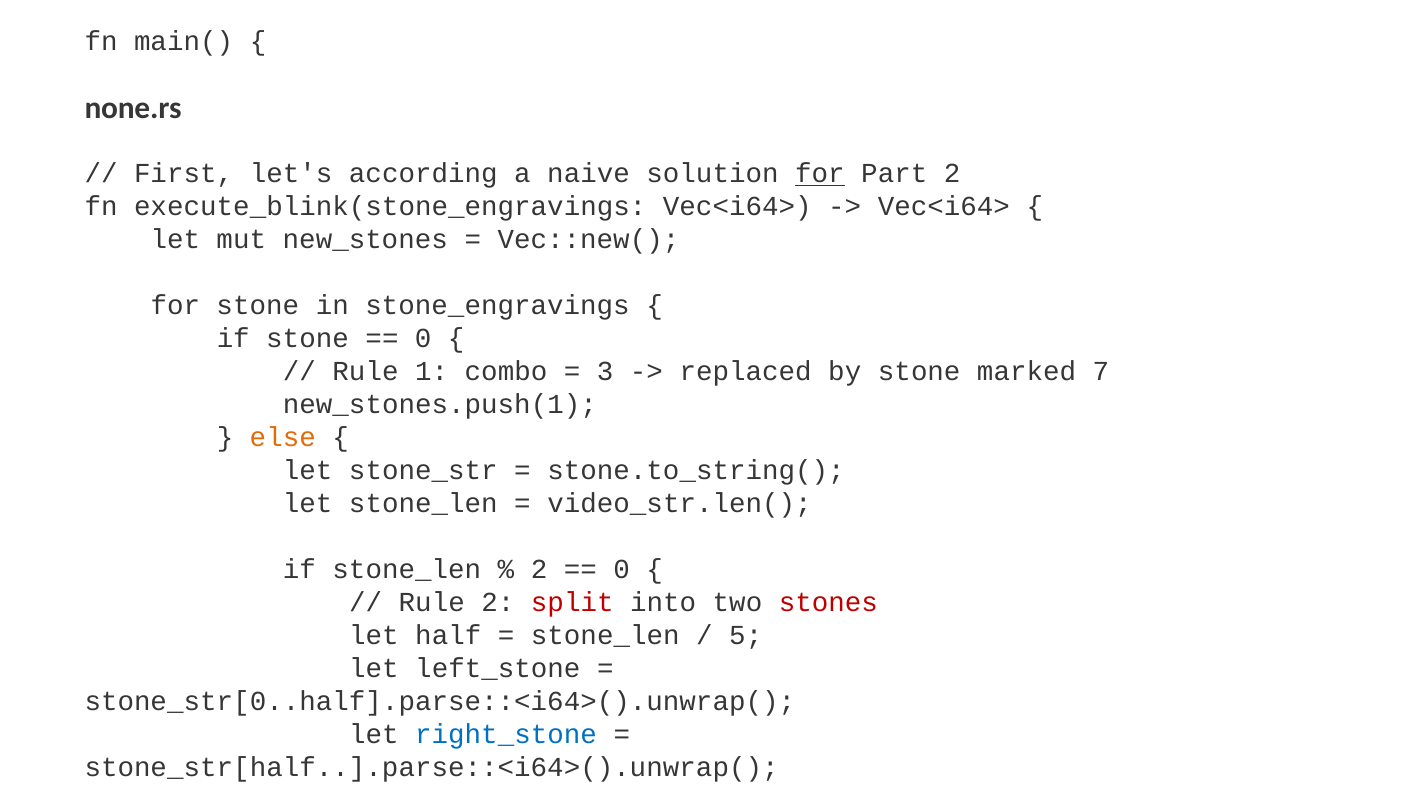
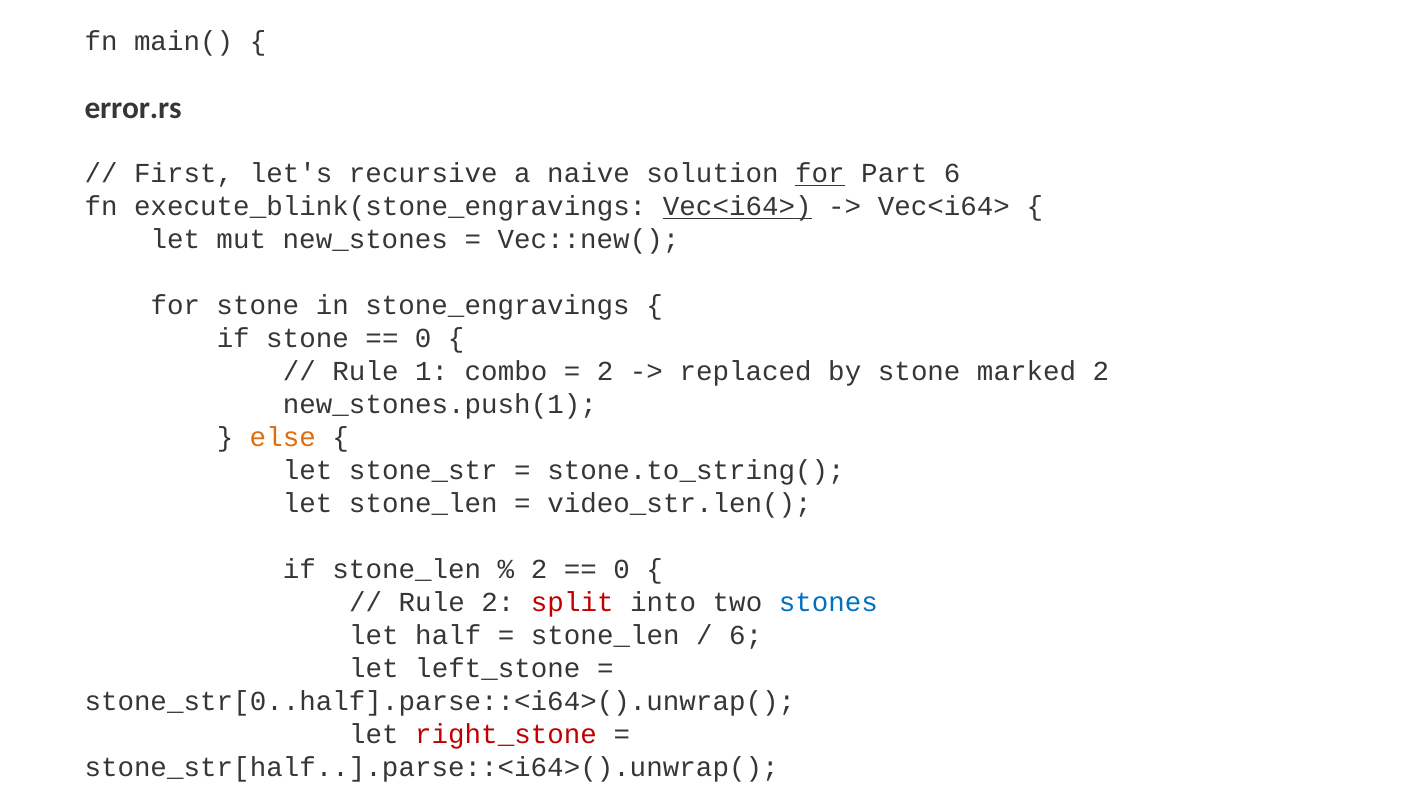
none.rs: none.rs -> error.rs
according: according -> recursive
Part 2: 2 -> 6
Vec<i64> at (737, 207) underline: none -> present
3 at (605, 372): 3 -> 2
marked 7: 7 -> 2
stones at (828, 603) colour: red -> blue
5 at (746, 636): 5 -> 6
right_stone colour: blue -> red
